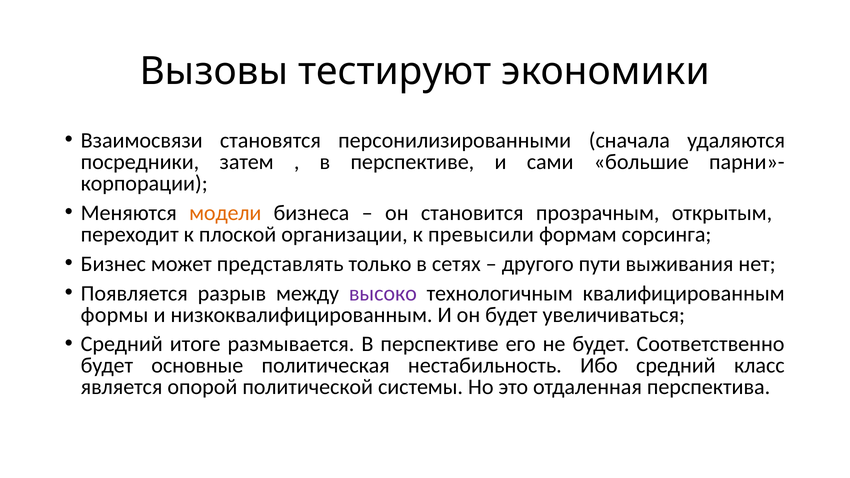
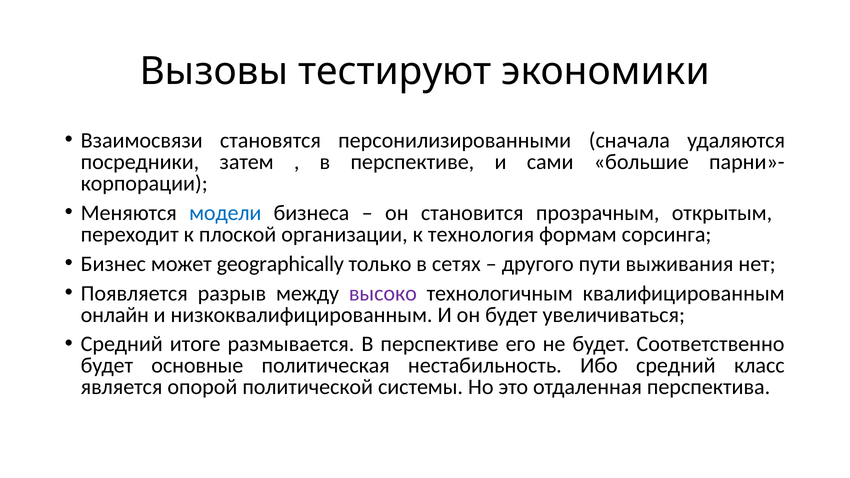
модели colour: orange -> blue
превысили: превысили -> технология
представлять: представлять -> geographically
формы: формы -> онлайн
